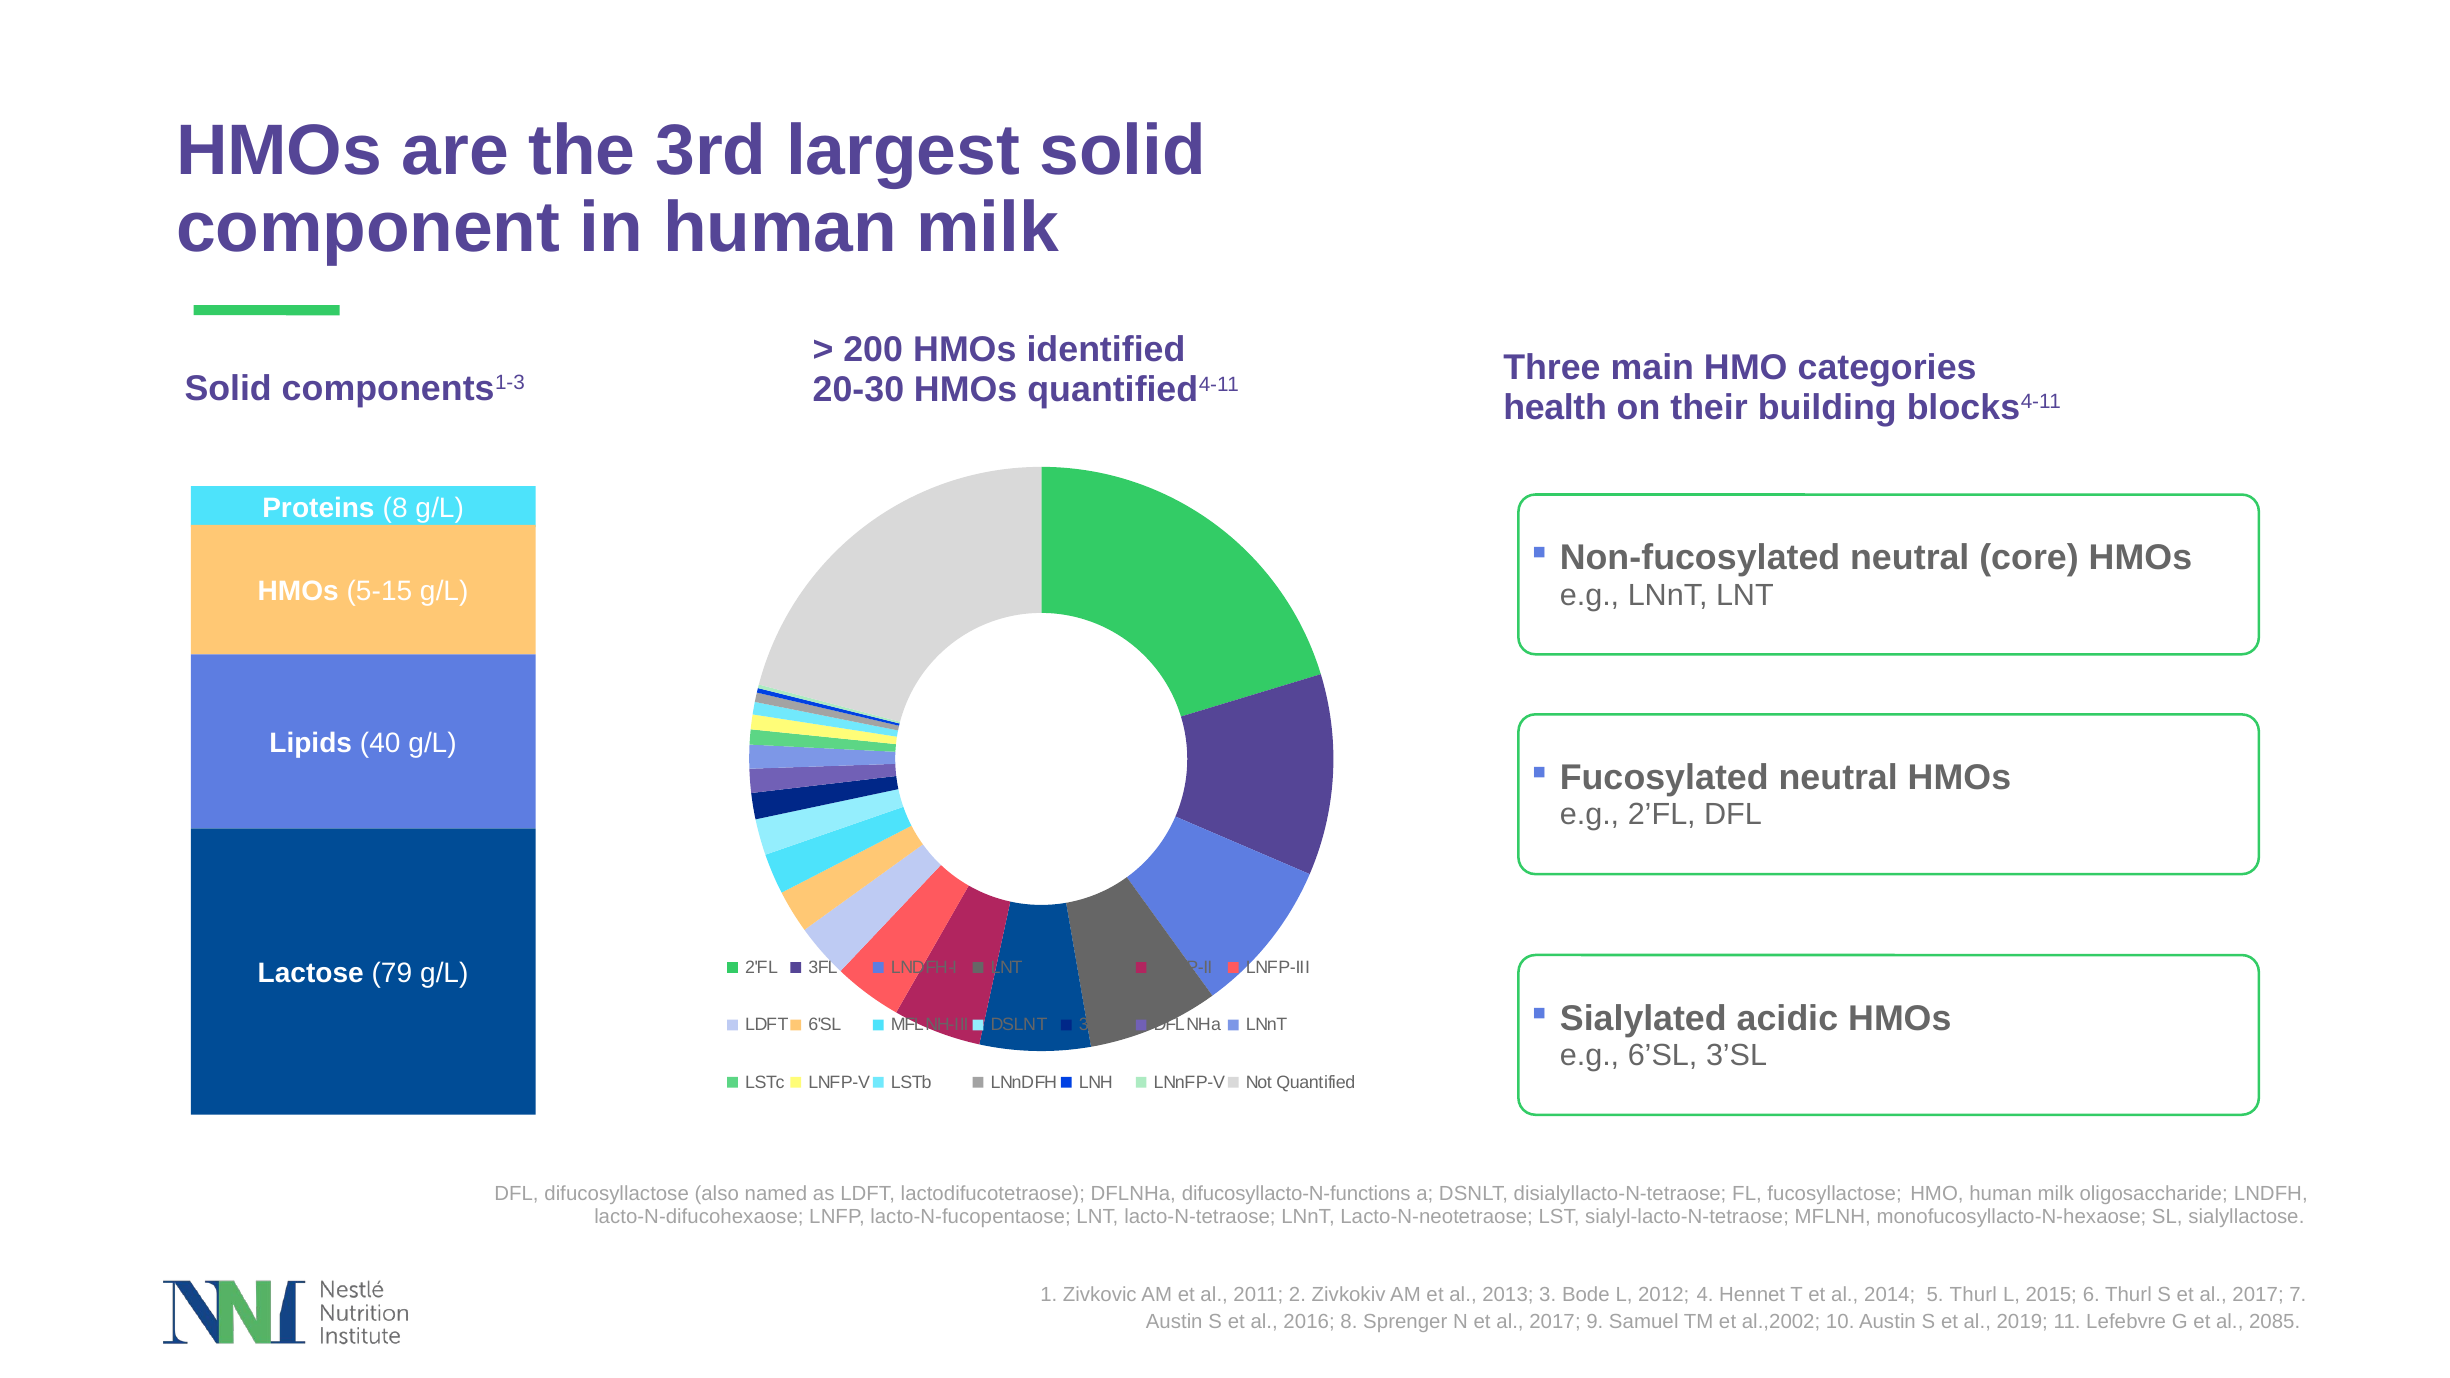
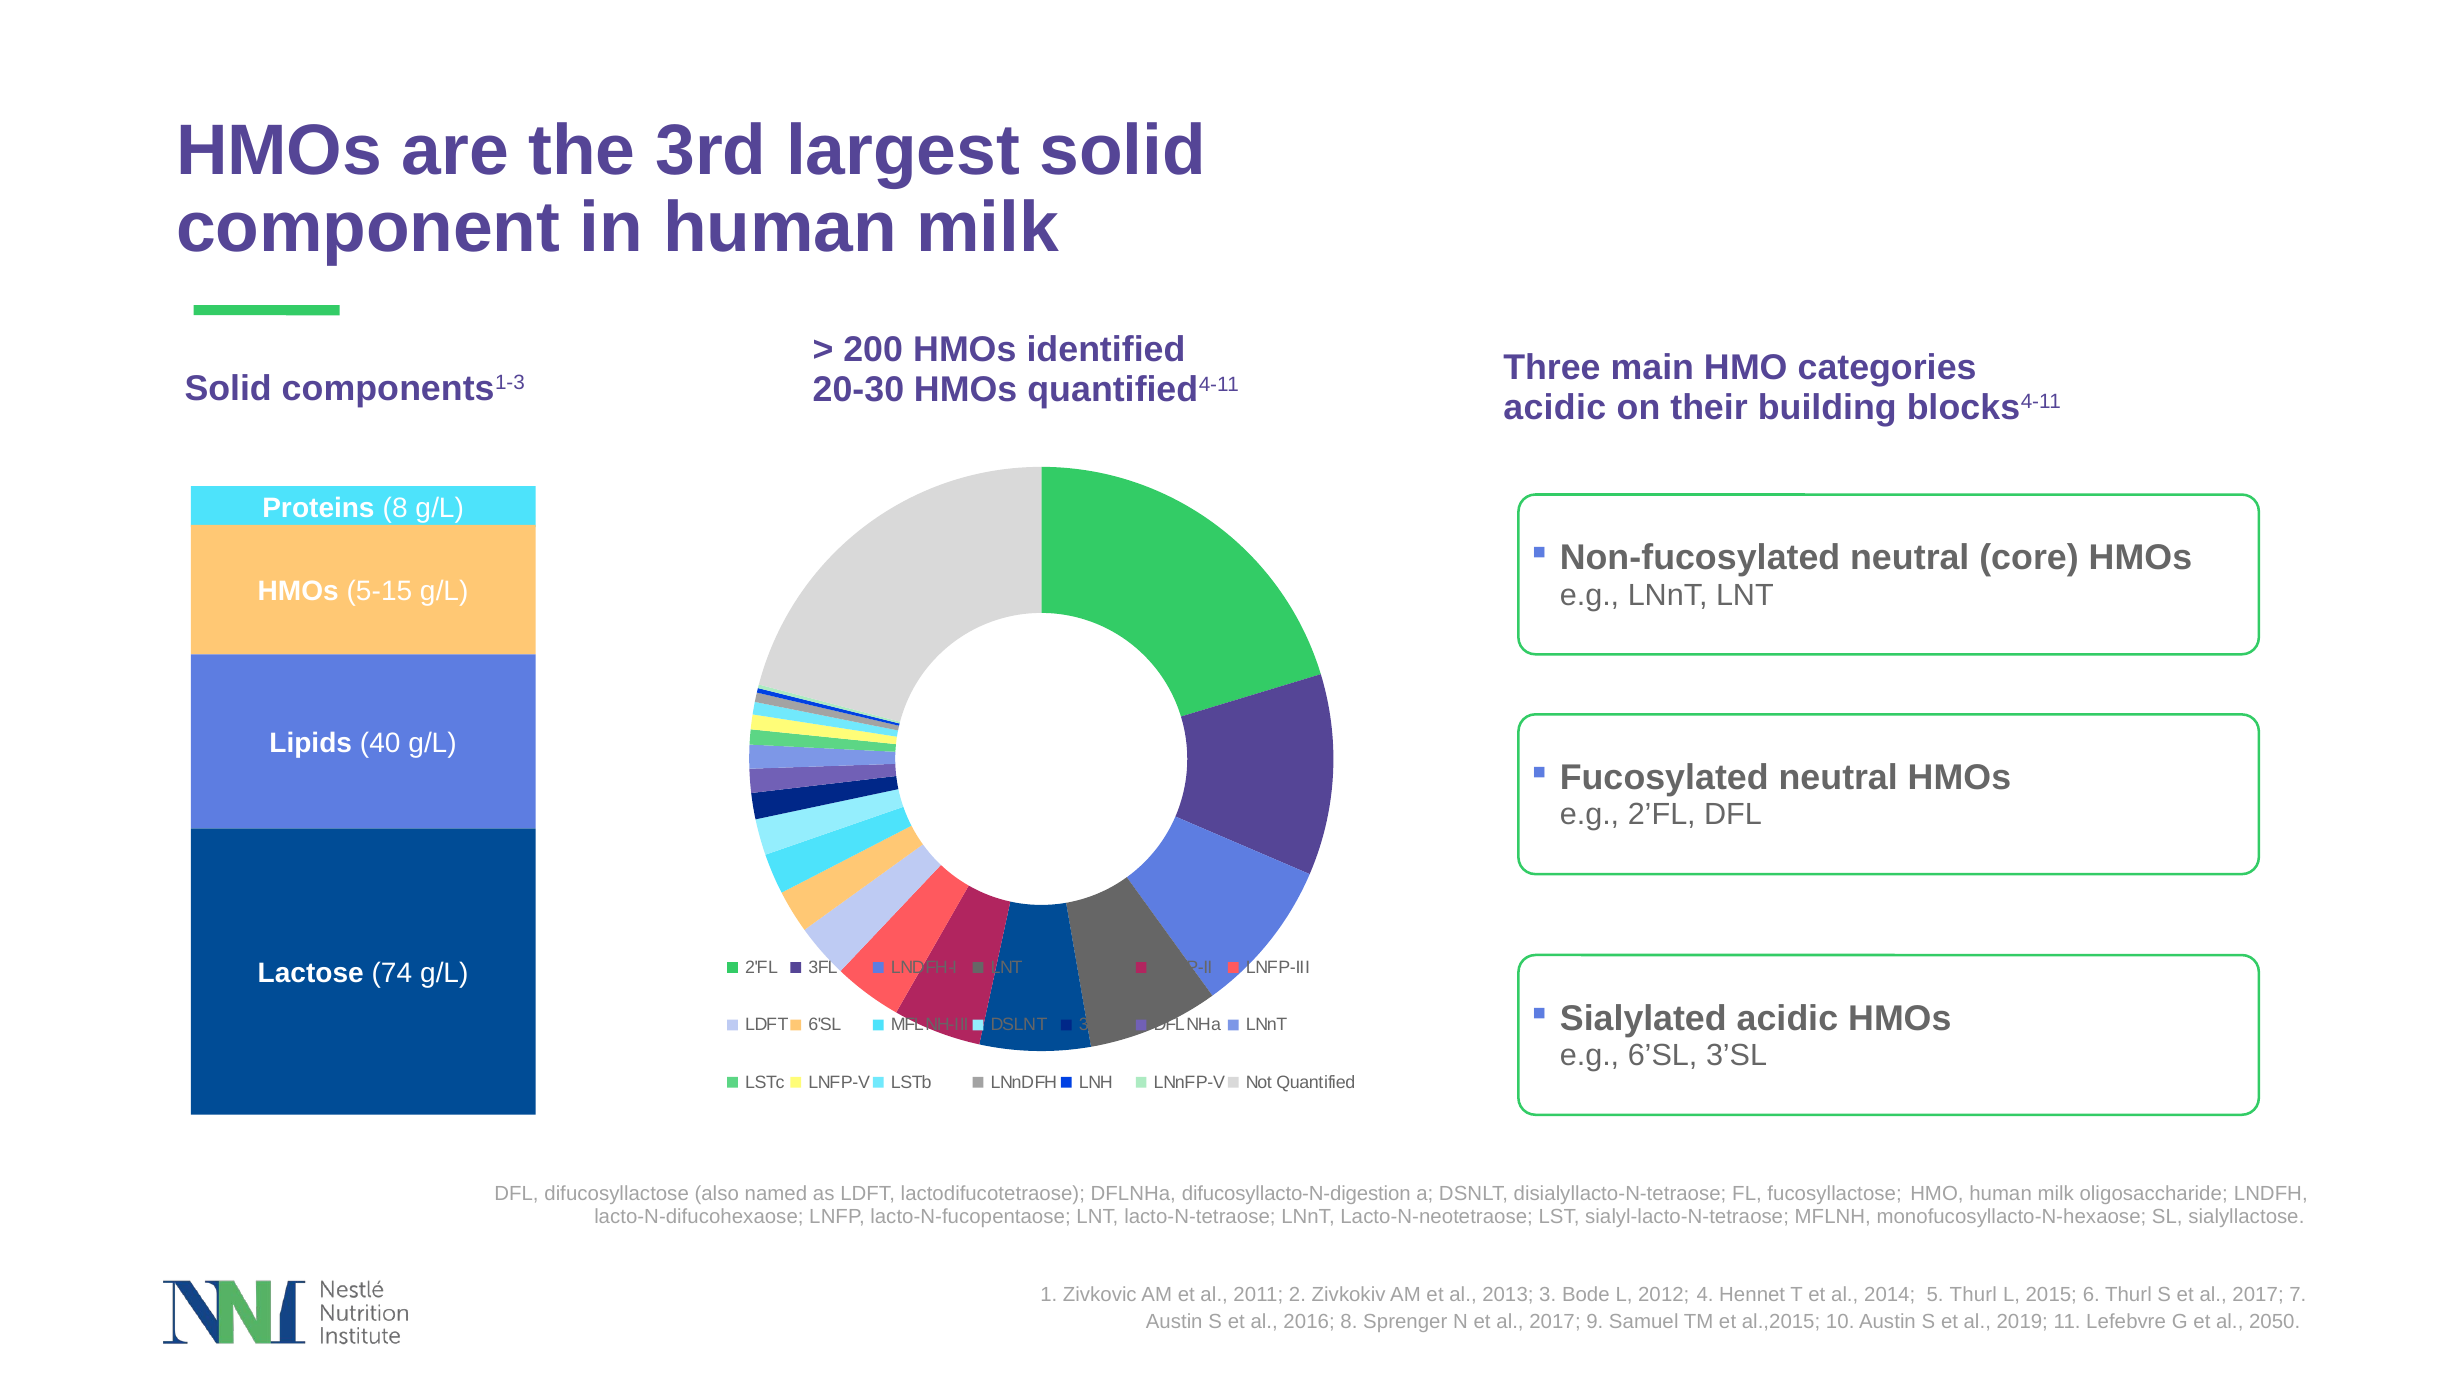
health at (1555, 408): health -> acidic
79: 79 -> 74
difucosyllacto-N-functions: difucosyllacto-N-functions -> difucosyllacto-N-digestion
al.,2002: al.,2002 -> al.,2015
2085: 2085 -> 2050
